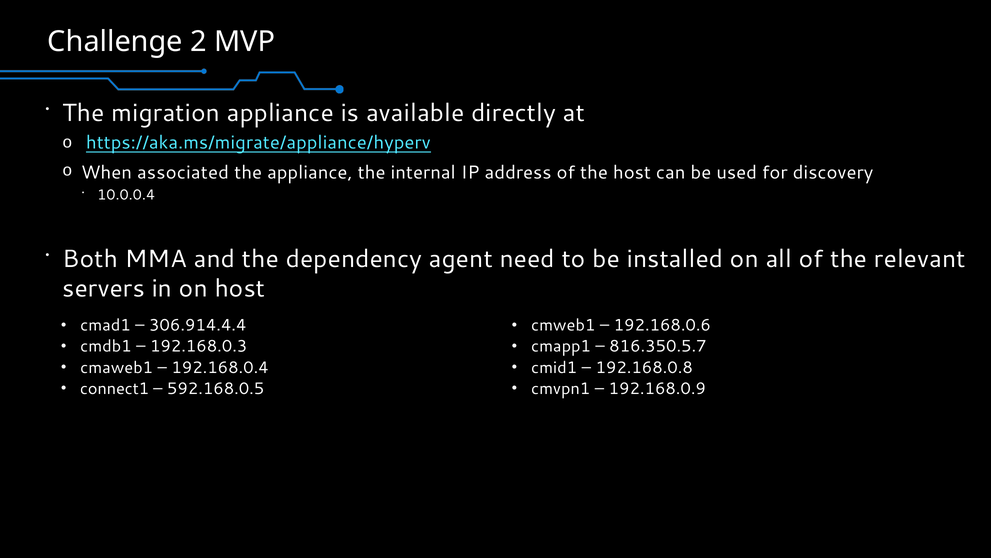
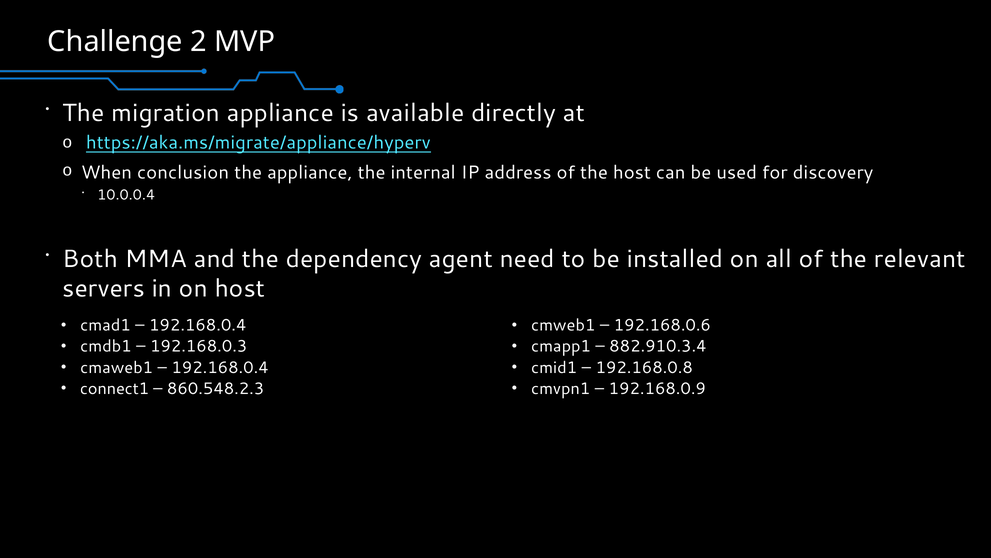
associated: associated -> conclusion
306.914.4.4 at (198, 325): 306.914.4.4 -> 192.168.0.4
816.350.5.7: 816.350.5.7 -> 882.910.3.4
592.168.0.5: 592.168.0.5 -> 860.548.2.3
